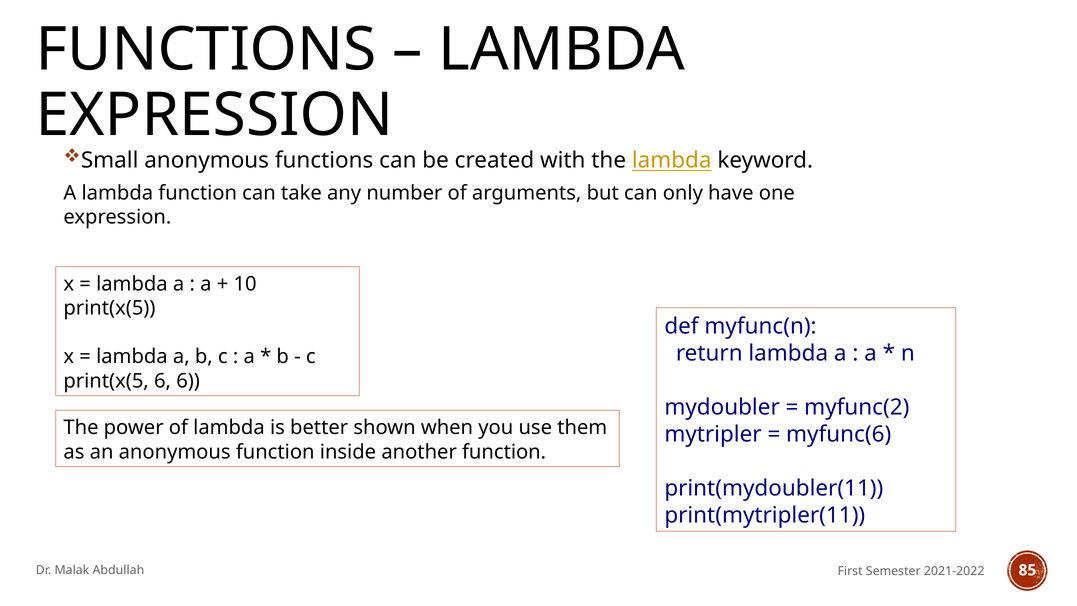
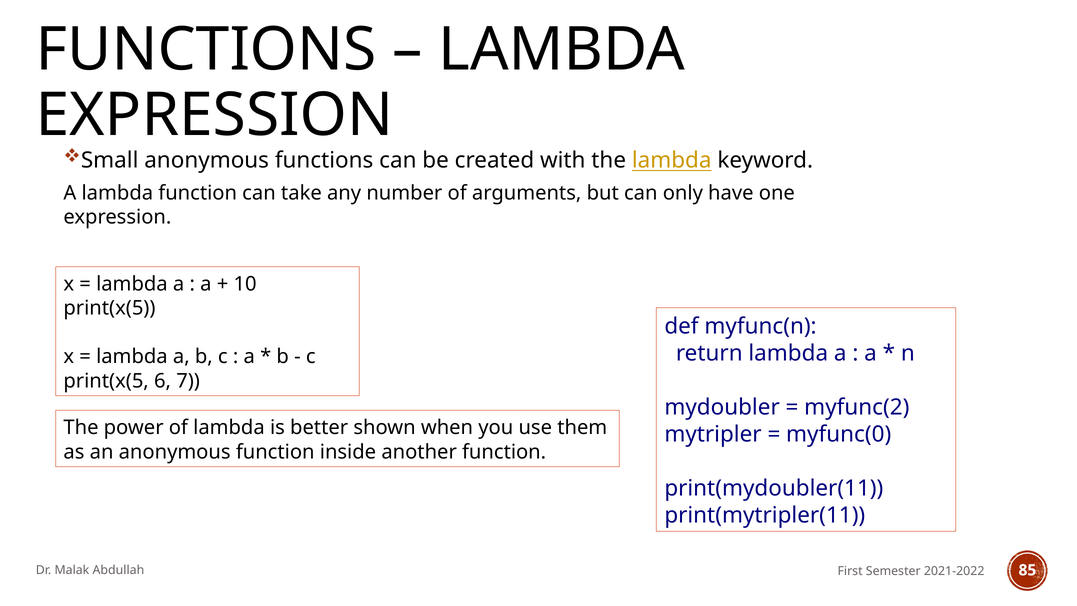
6 6: 6 -> 7
myfunc(6: myfunc(6 -> myfunc(0
